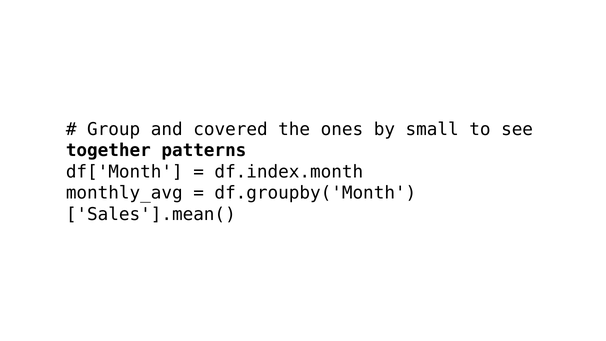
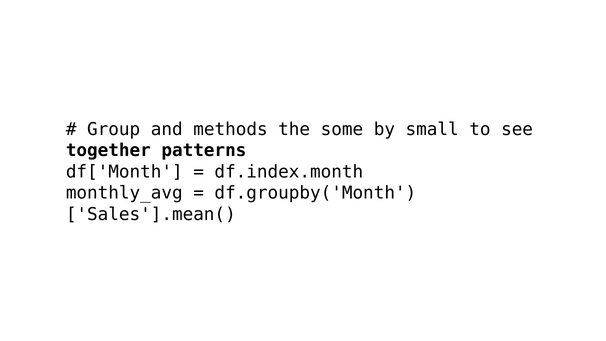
covered: covered -> methods
ones: ones -> some
